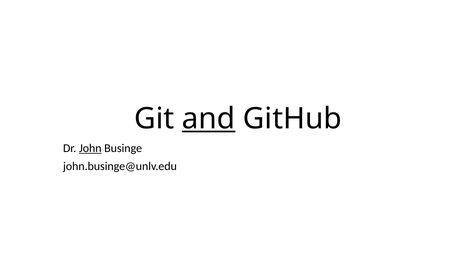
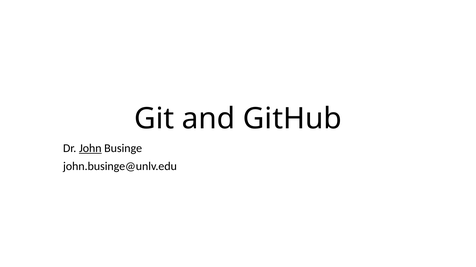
and underline: present -> none
